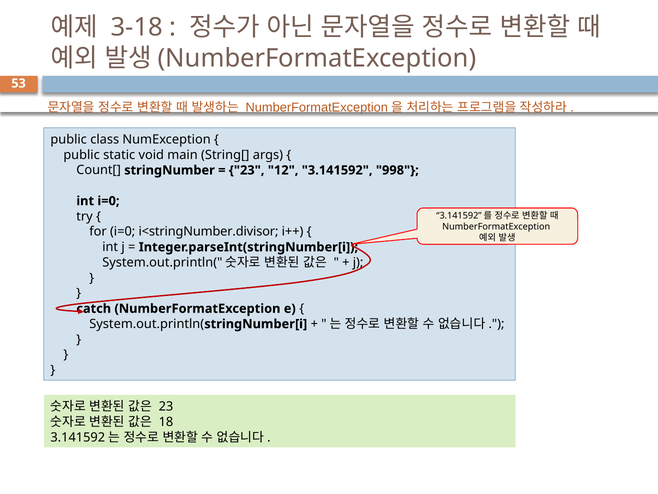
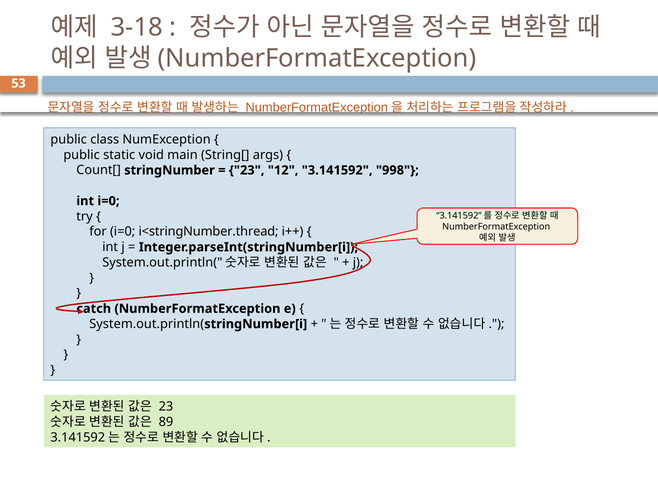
i<stringNumber.divisor: i<stringNumber.divisor -> i<stringNumber.thread
18: 18 -> 89
